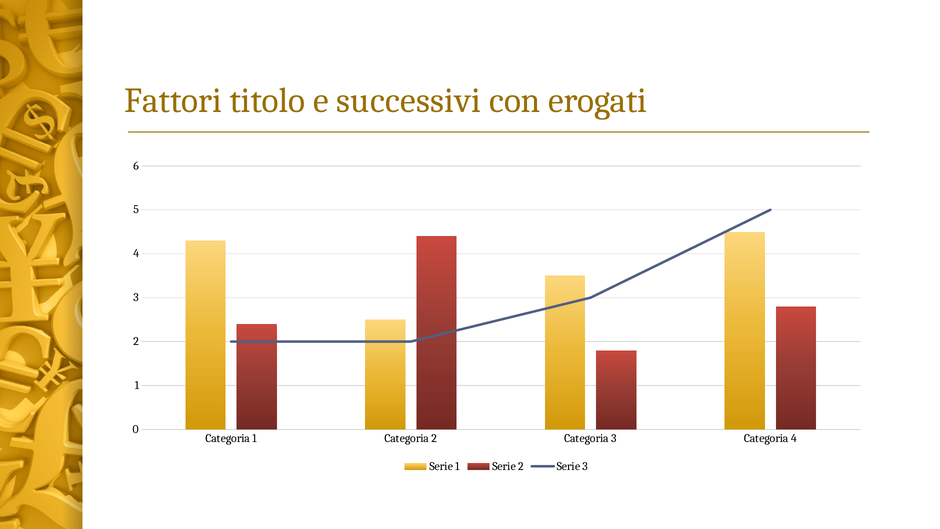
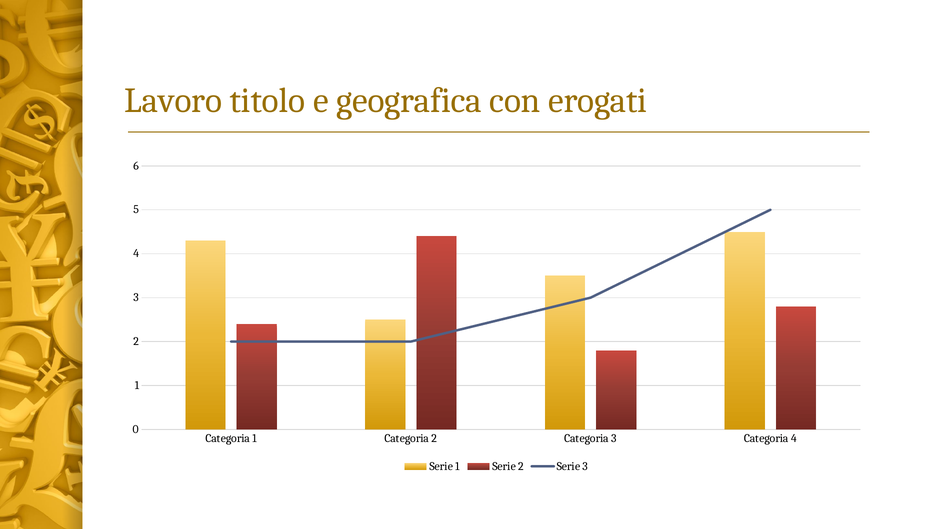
Fattori: Fattori -> Lavoro
successivi: successivi -> geografica
